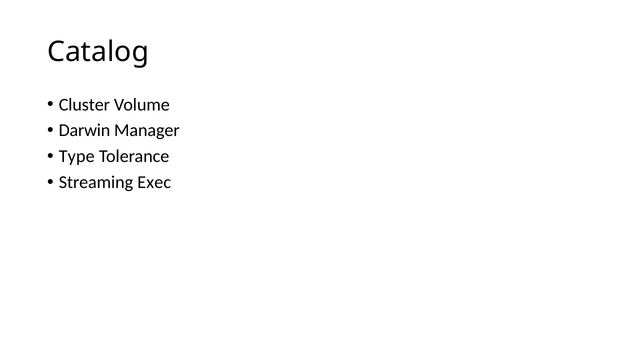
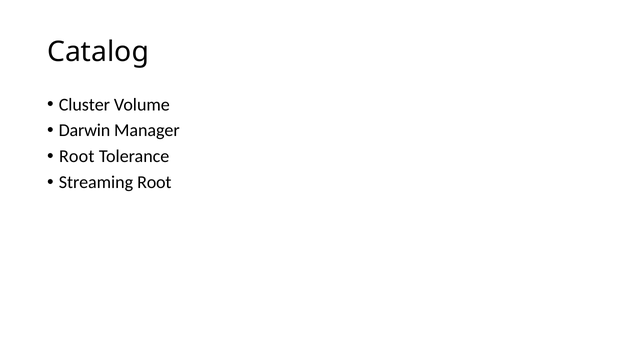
Type at (77, 157): Type -> Root
Streaming Exec: Exec -> Root
